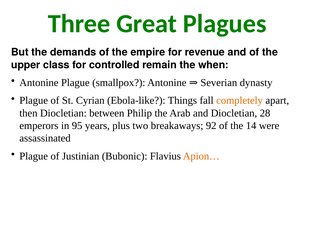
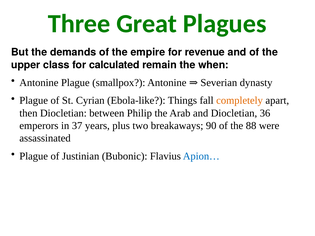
controlled: controlled -> calculated
28: 28 -> 36
95: 95 -> 37
92: 92 -> 90
14: 14 -> 88
Apion… colour: orange -> blue
